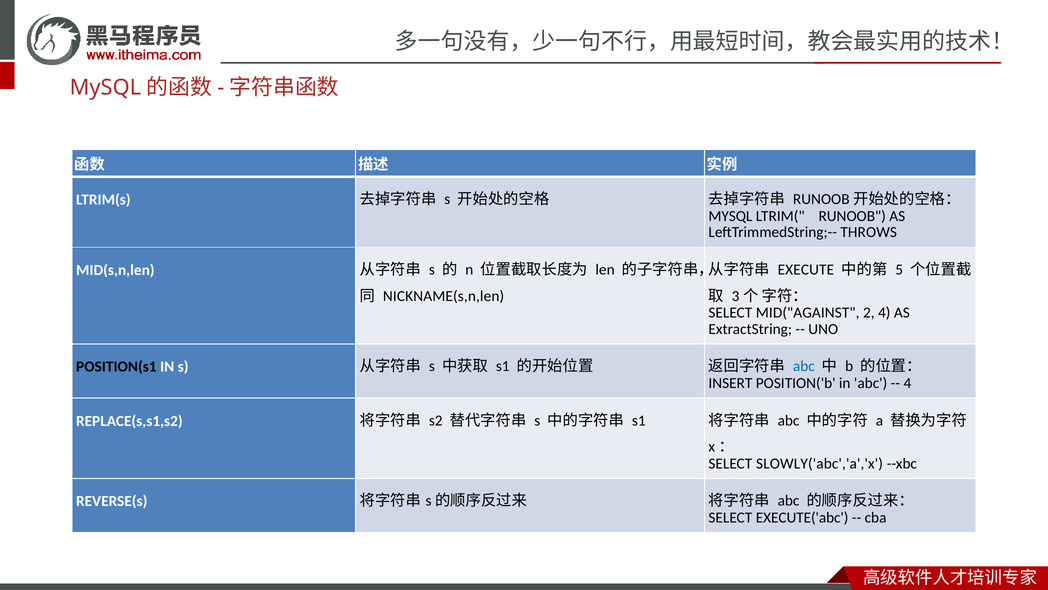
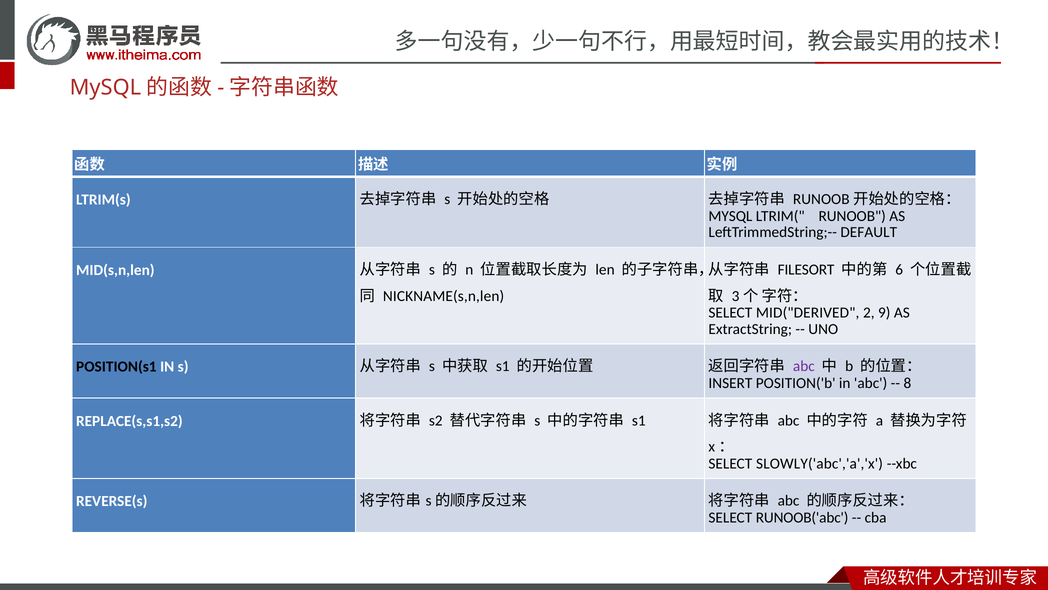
THROWS: THROWS -> DEFAULT
EXECUTE: EXECUTE -> FILESORT
5: 5 -> 6
MID("AGAINST: MID("AGAINST -> MID("DERIVED
2 4: 4 -> 9
abc at (804, 366) colour: blue -> purple
4 at (907, 383): 4 -> 8
EXECUTE('abc: EXECUTE('abc -> RUNOOB('abc
